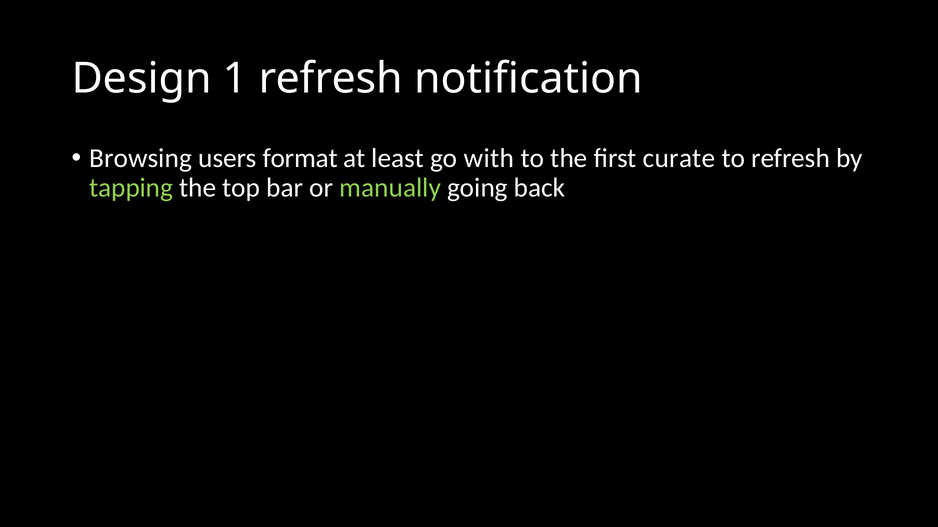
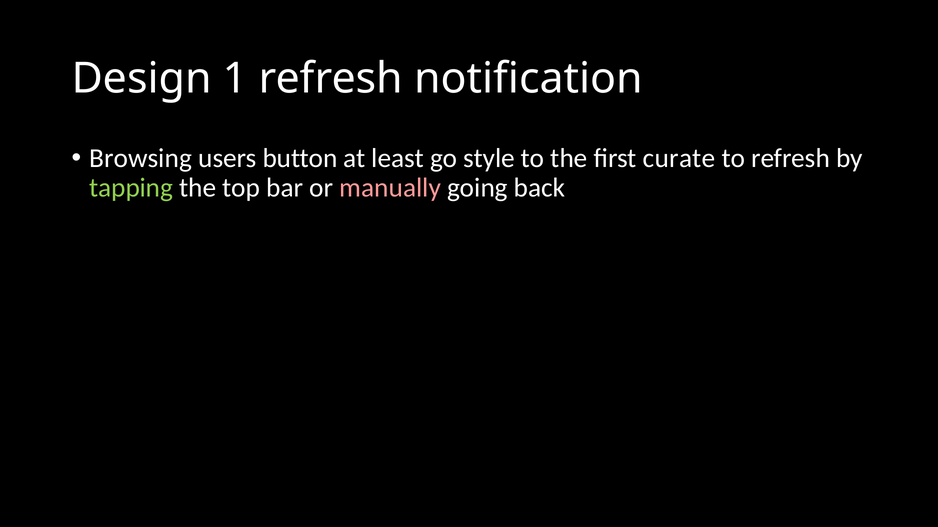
format: format -> button
with: with -> style
manually colour: light green -> pink
